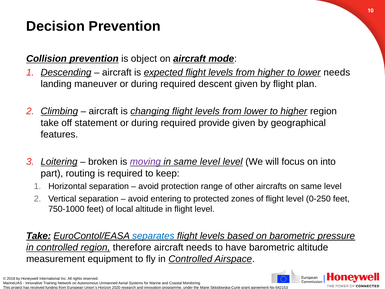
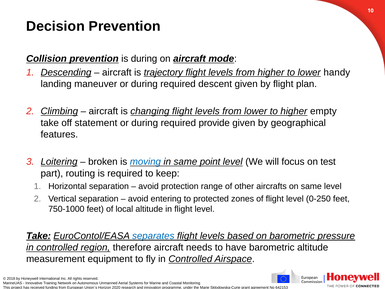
is object: object -> during
expected: expected -> trajectory
lower needs: needs -> handy
higher region: region -> empty
moving colour: purple -> blue
in same level: level -> point
into: into -> test
